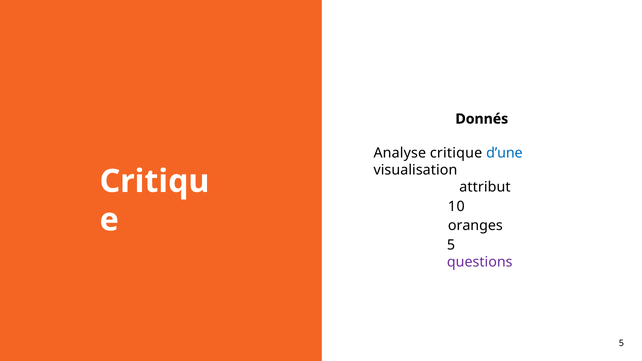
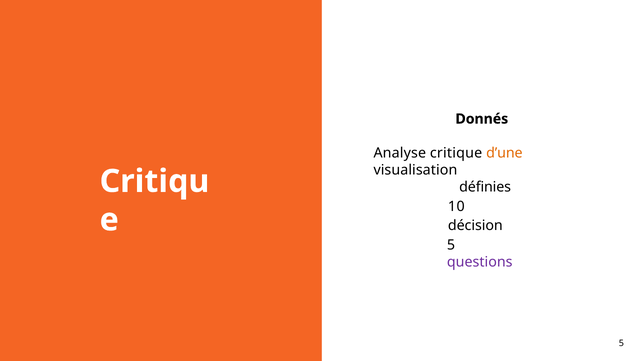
d’une colour: blue -> orange
attribut: attribut -> définies
oranges: oranges -> décision
